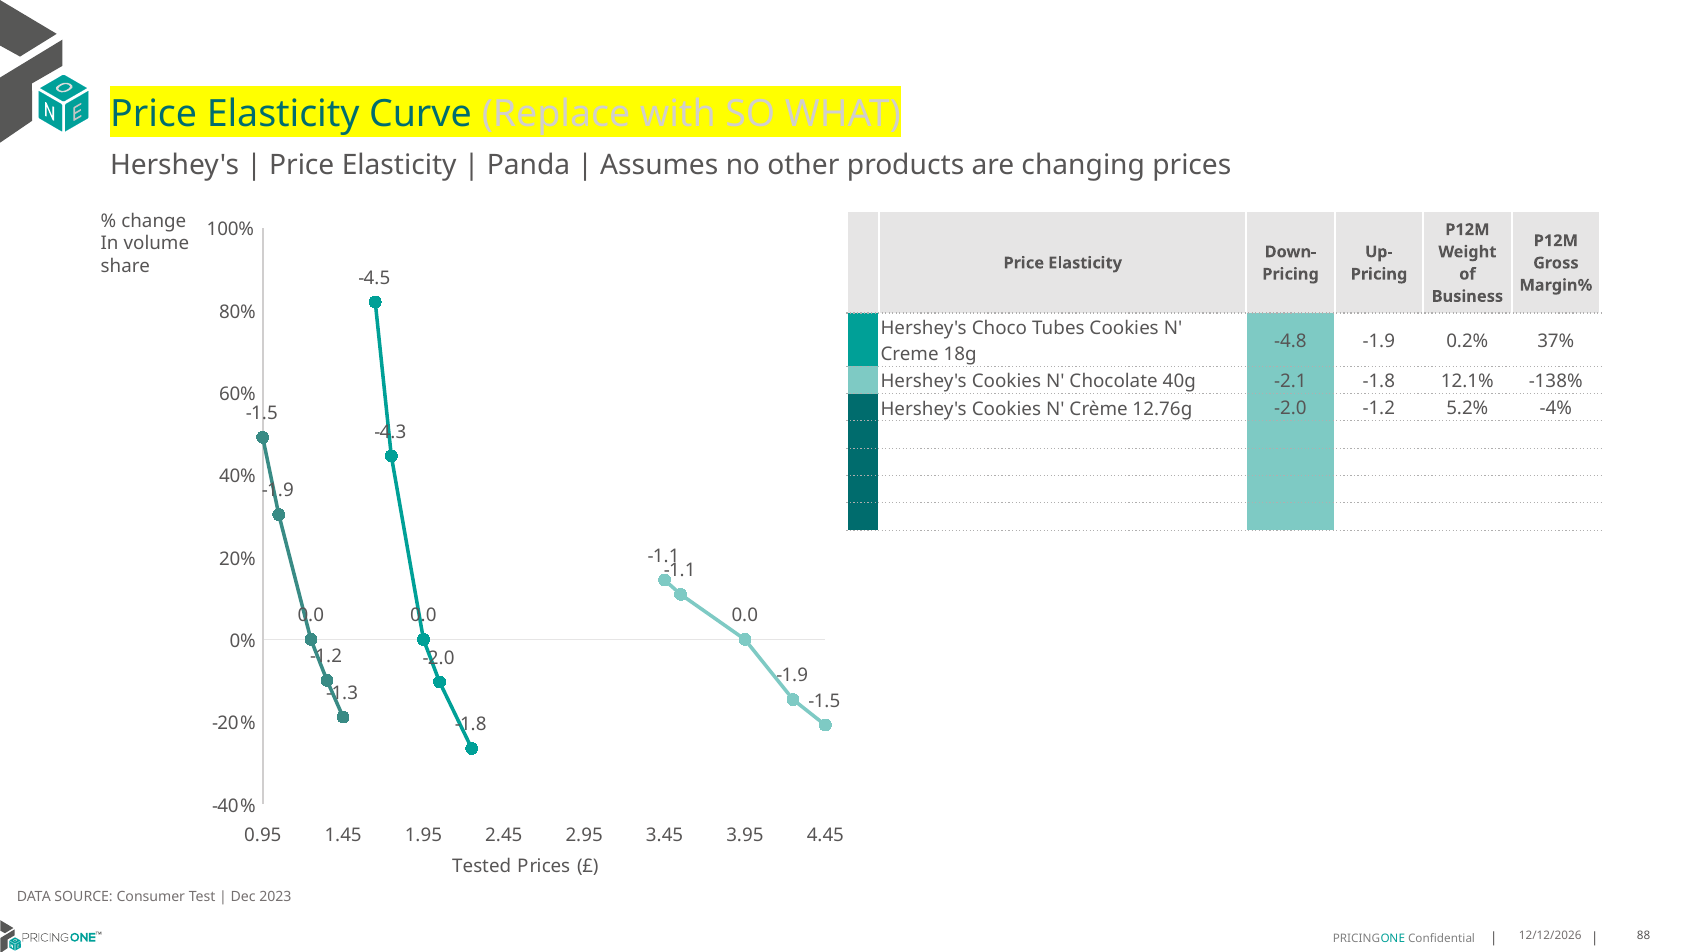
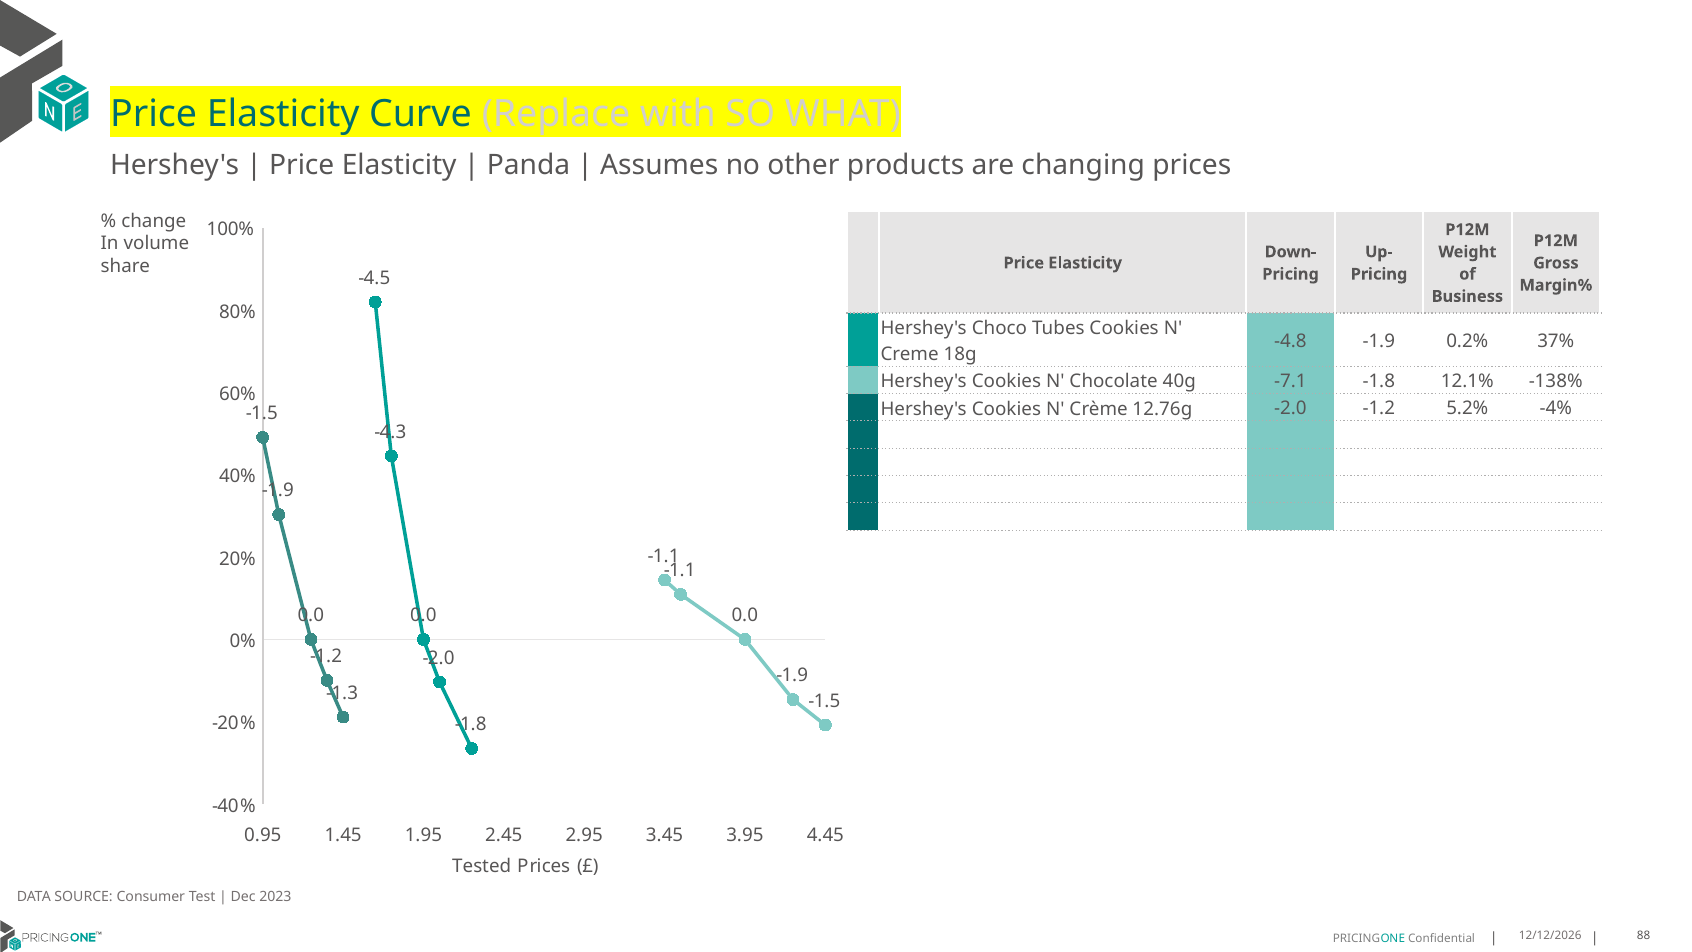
-2.1: -2.1 -> -7.1
